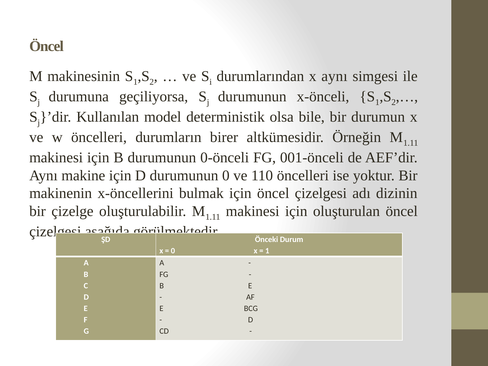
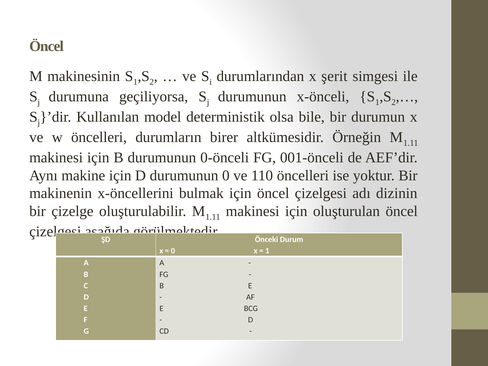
x aynı: aynı -> şerit
